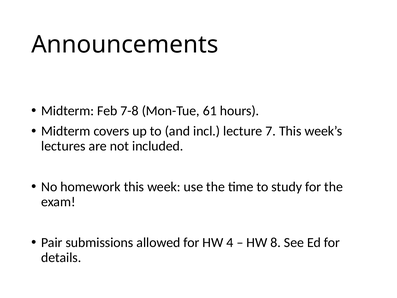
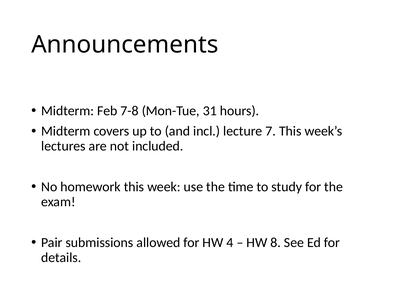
61: 61 -> 31
